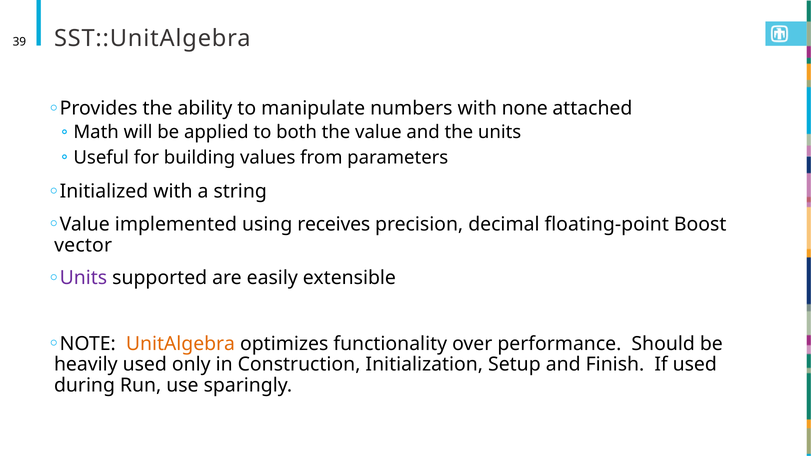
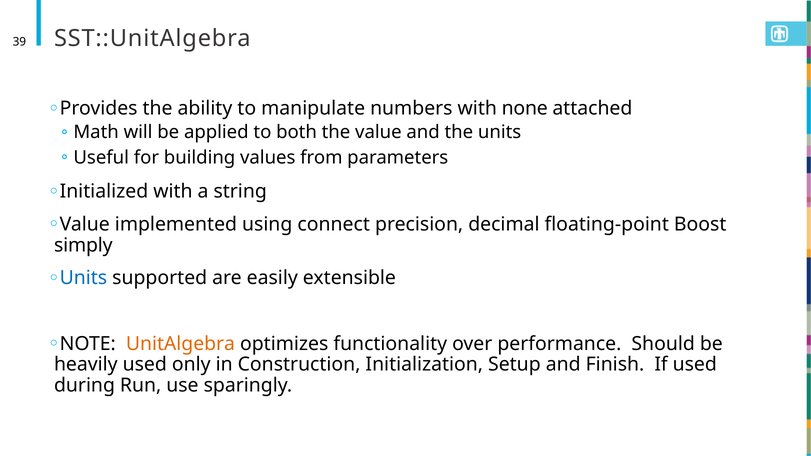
receives: receives -> connect
vector: vector -> simply
Units at (83, 278) colour: purple -> blue
